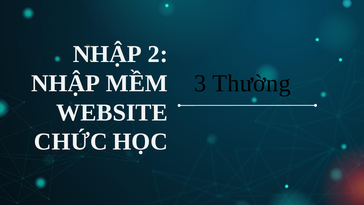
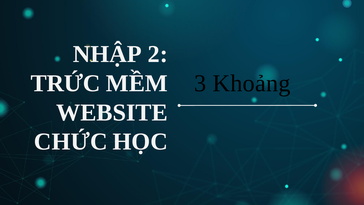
Thường: Thường -> Khoảng
NHẬP at (65, 83): NHẬP -> TRỨC
